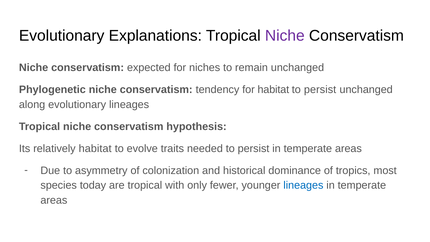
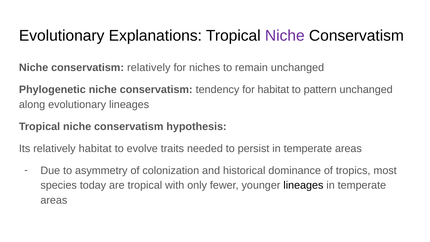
conservatism expected: expected -> relatively
persist at (320, 90): persist -> pattern
lineages at (303, 185) colour: blue -> black
